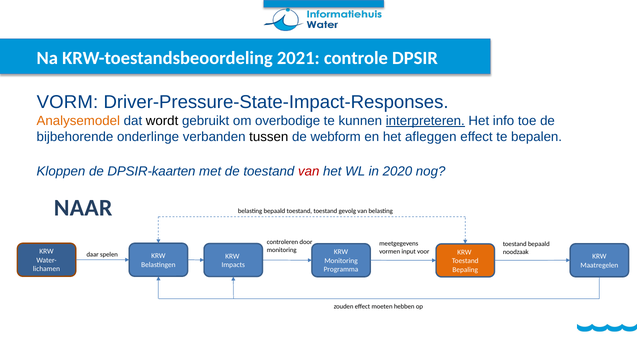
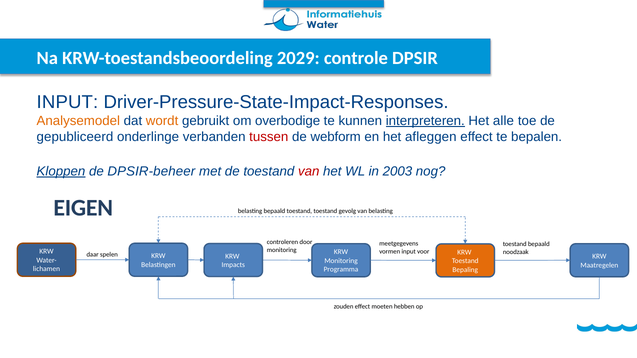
2021: 2021 -> 2029
VORM at (67, 102): VORM -> INPUT
wordt colour: black -> orange
info: info -> alle
bijbehorende: bijbehorende -> gepubliceerd
tussen colour: black -> red
Kloppen underline: none -> present
DPSIR-kaarten: DPSIR-kaarten -> DPSIR-beheer
2020: 2020 -> 2003
NAAR: NAAR -> EIGEN
